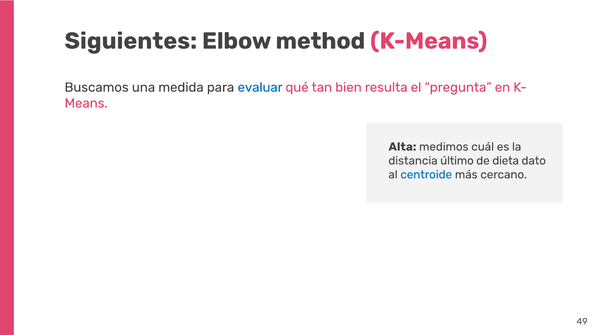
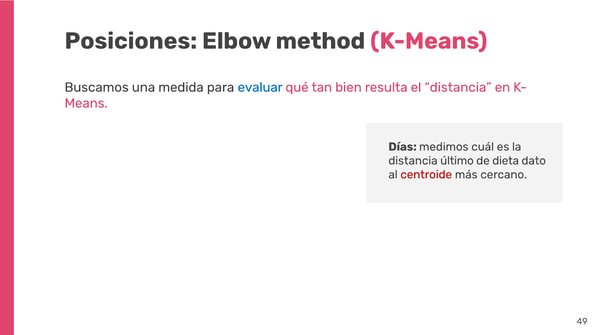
Siguientes: Siguientes -> Posiciones
el pregunta: pregunta -> distancia
Alta: Alta -> Días
centroide colour: blue -> red
